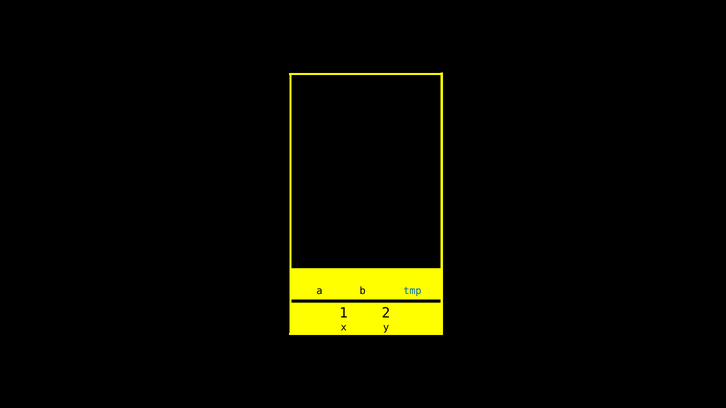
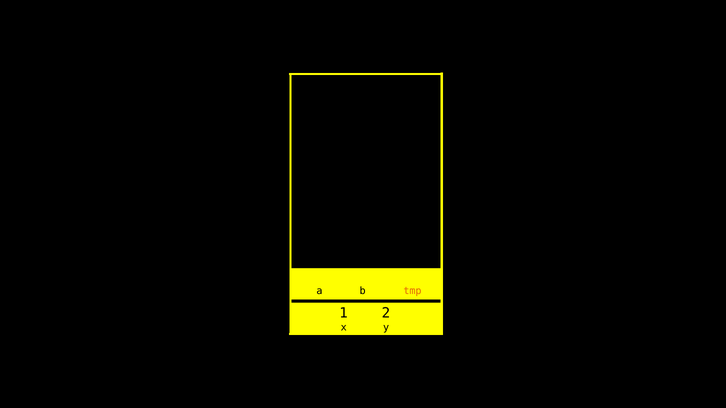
tmp colour: blue -> orange
